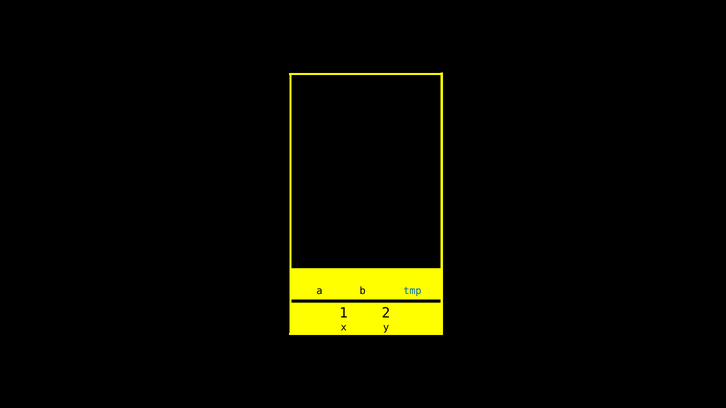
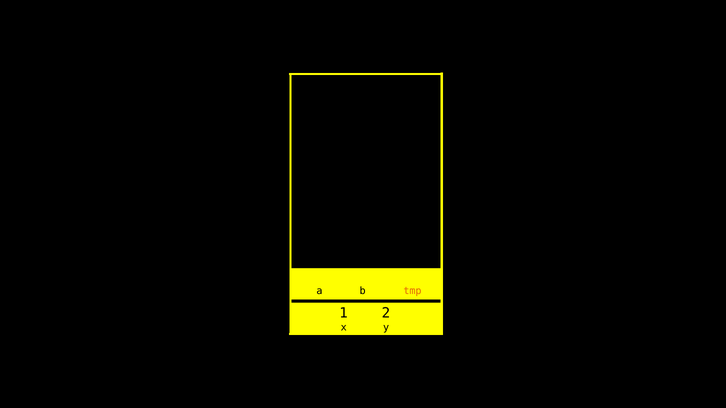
tmp colour: blue -> orange
